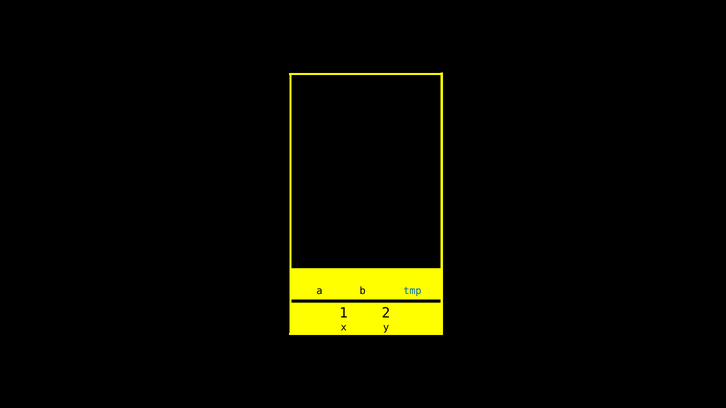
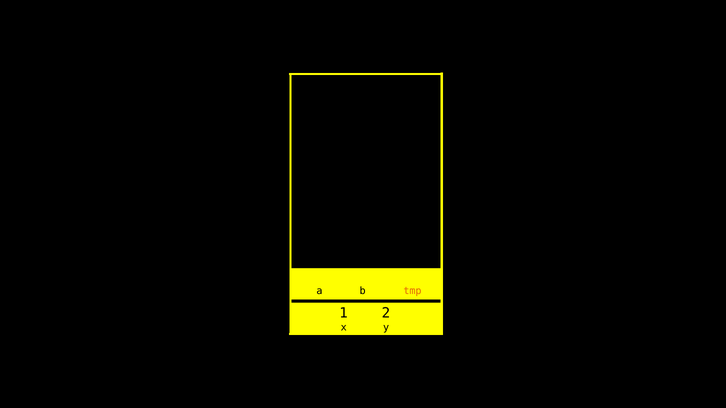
tmp colour: blue -> orange
